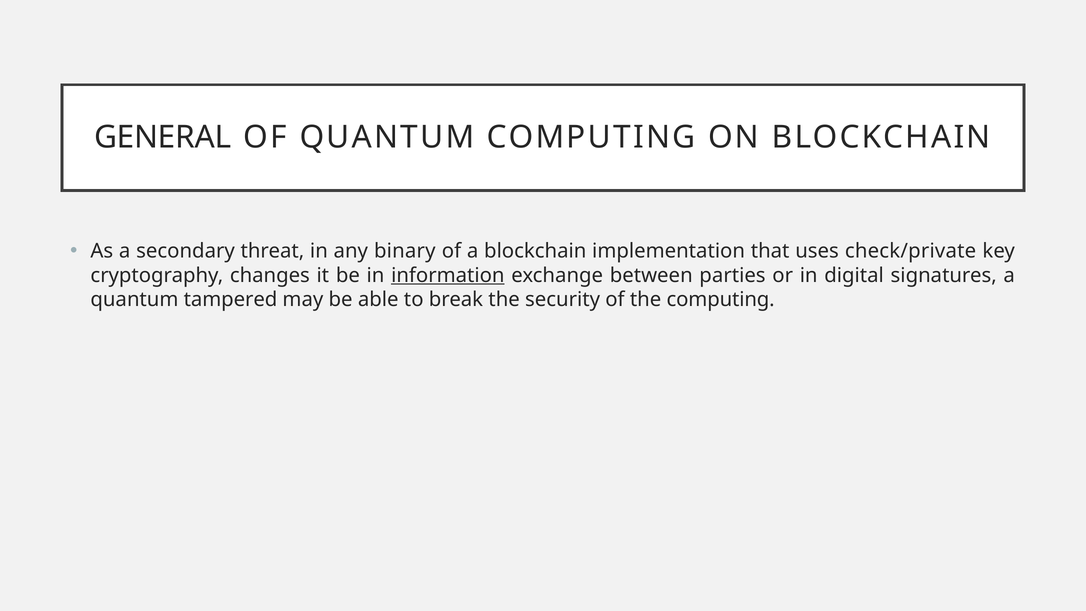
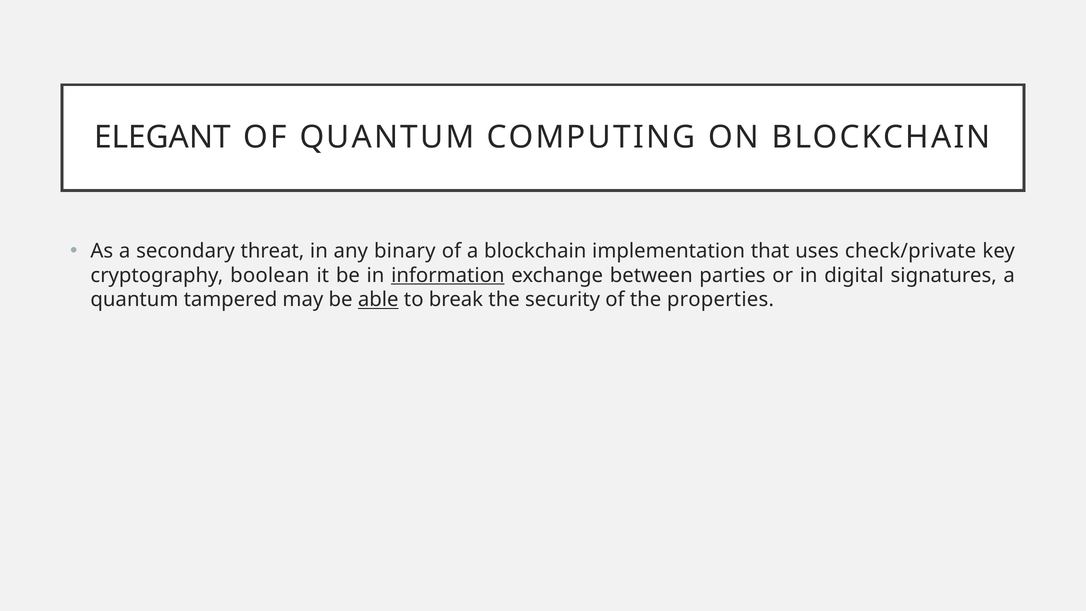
GENERAL: GENERAL -> ELEGANT
changes: changes -> boolean
able underline: none -> present
the computing: computing -> properties
